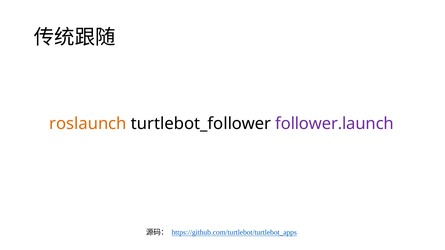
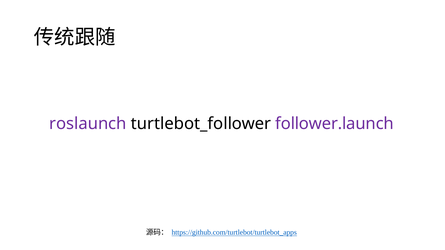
roslaunch colour: orange -> purple
